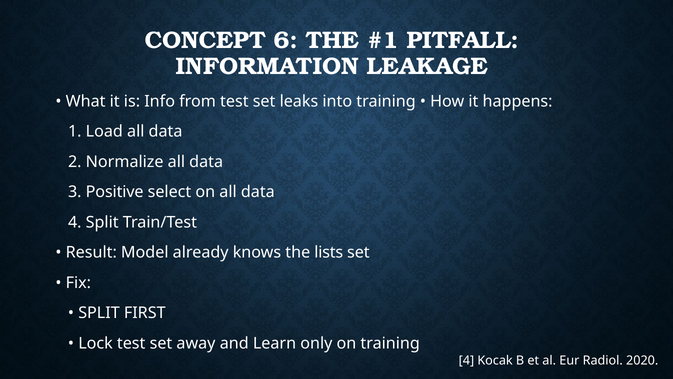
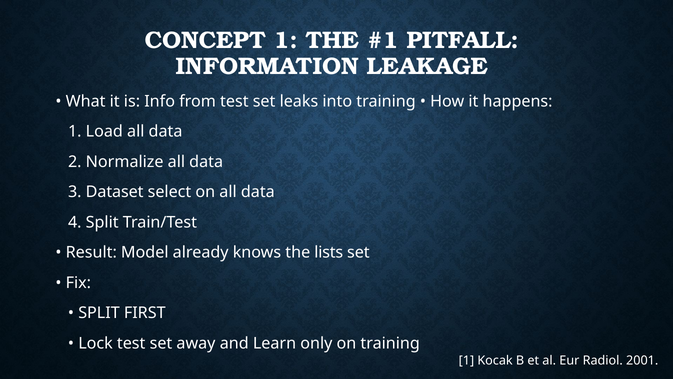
CONCEPT 6: 6 -> 1
Positive: Positive -> Dataset
4 at (466, 360): 4 -> 1
2020: 2020 -> 2001
